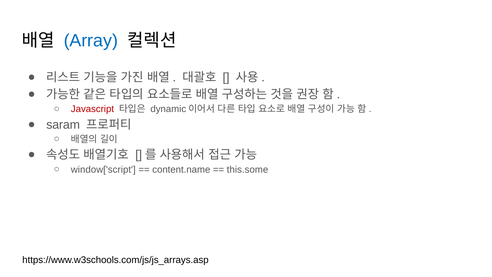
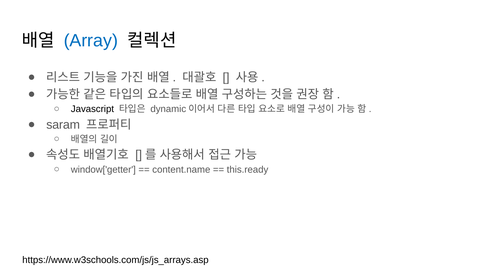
Javascript colour: red -> black
window['script: window['script -> window['getter
this.some: this.some -> this.ready
